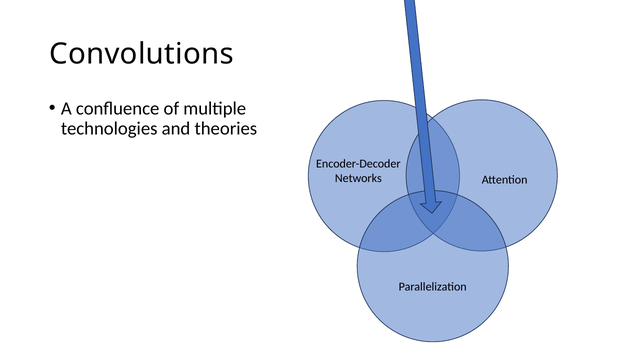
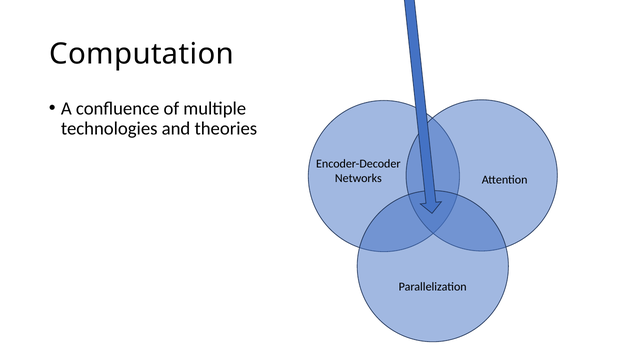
Convolutions: Convolutions -> Computation
